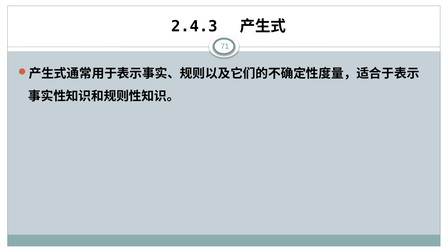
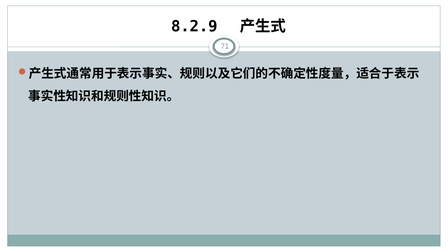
2.4.3: 2.4.3 -> 8.2.9
